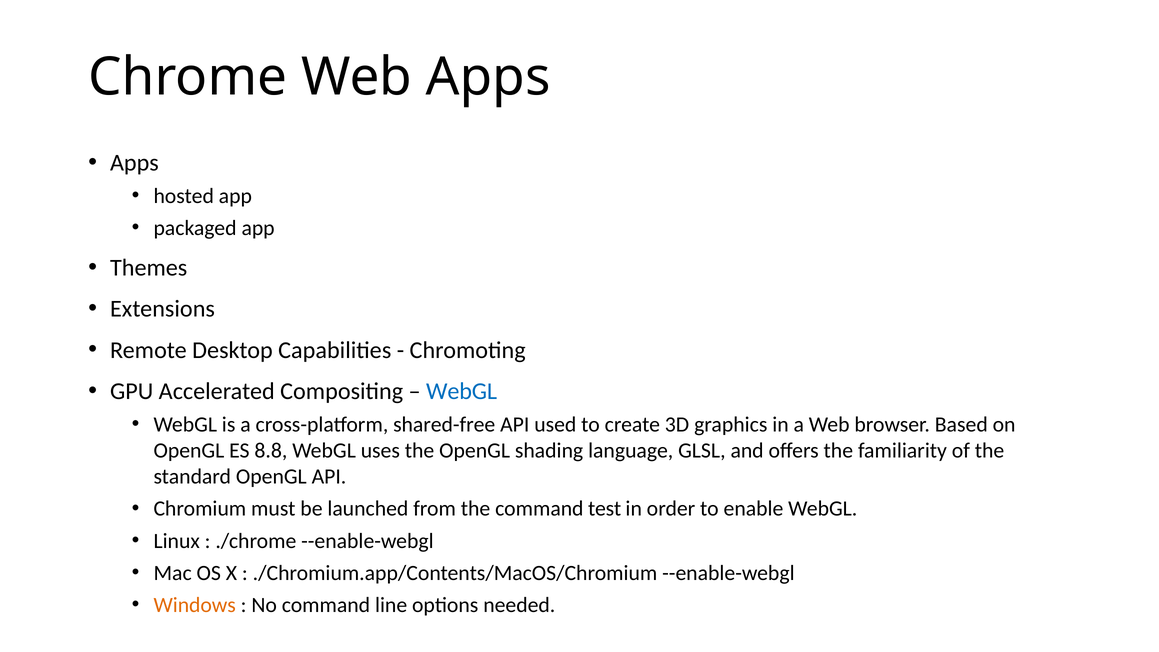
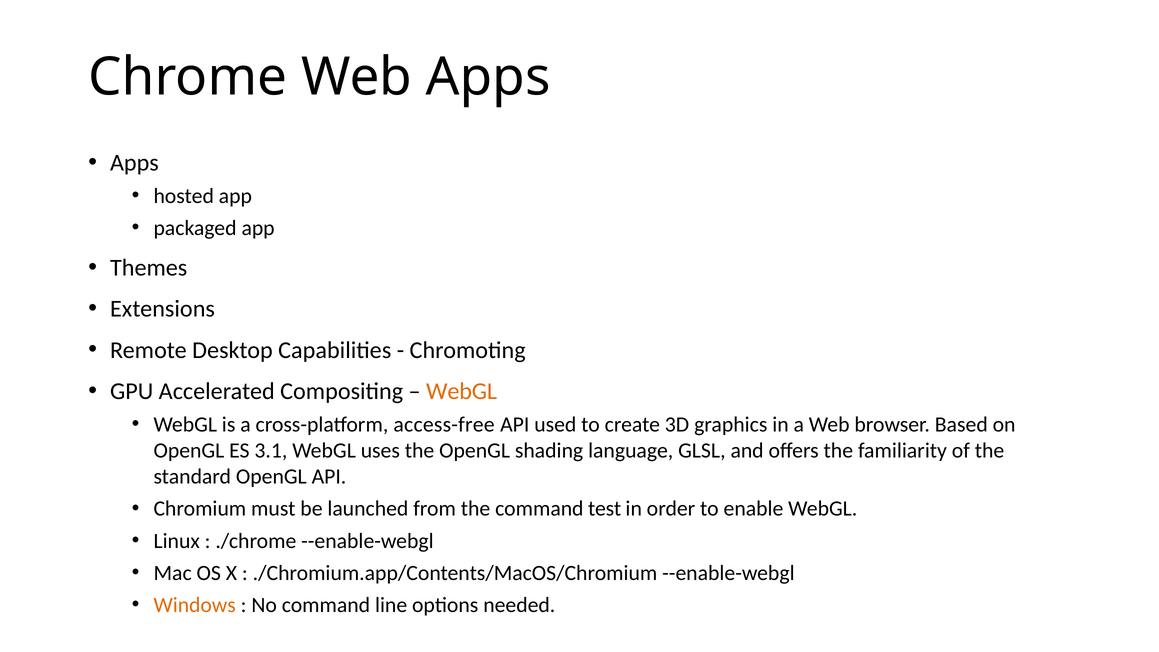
WebGL at (462, 391) colour: blue -> orange
shared-free: shared-free -> access-free
8.8: 8.8 -> 3.1
